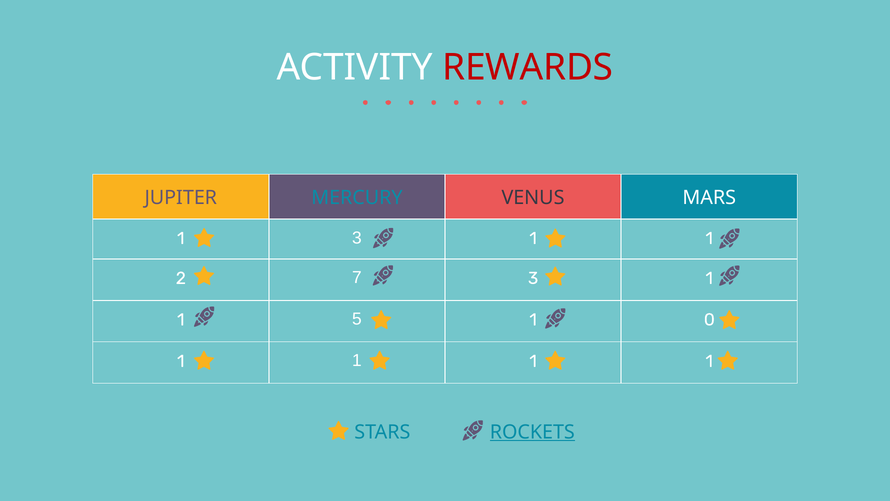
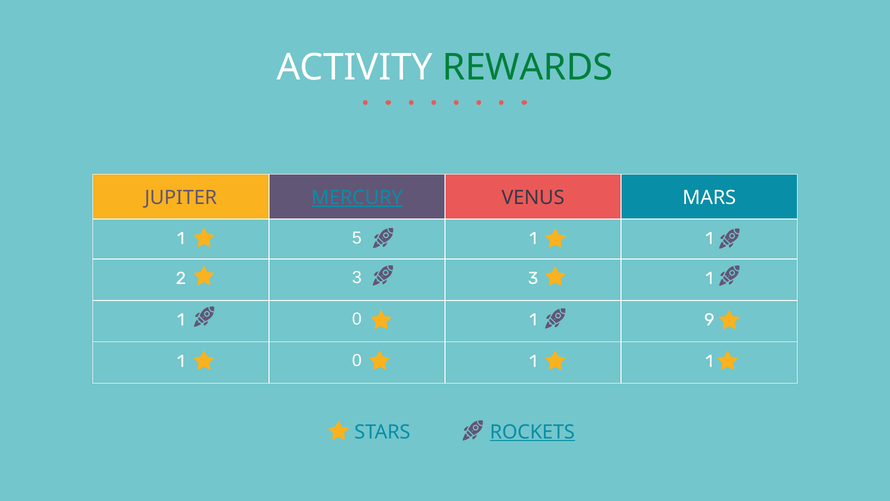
REWARDS colour: red -> green
MERCURY underline: none -> present
1 3: 3 -> 5
2 7: 7 -> 3
5 at (357, 319): 5 -> 0
0: 0 -> 9
1 at (357, 360): 1 -> 0
